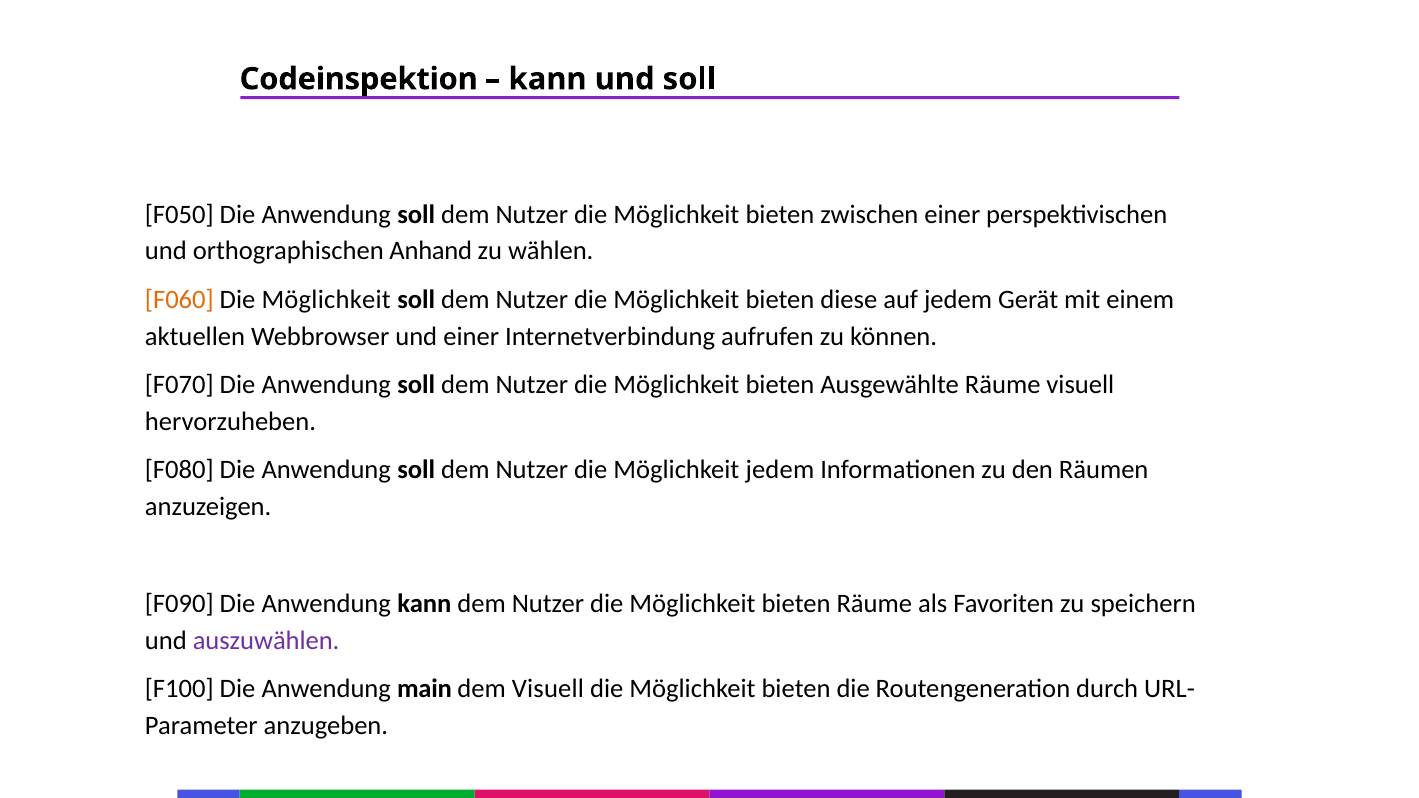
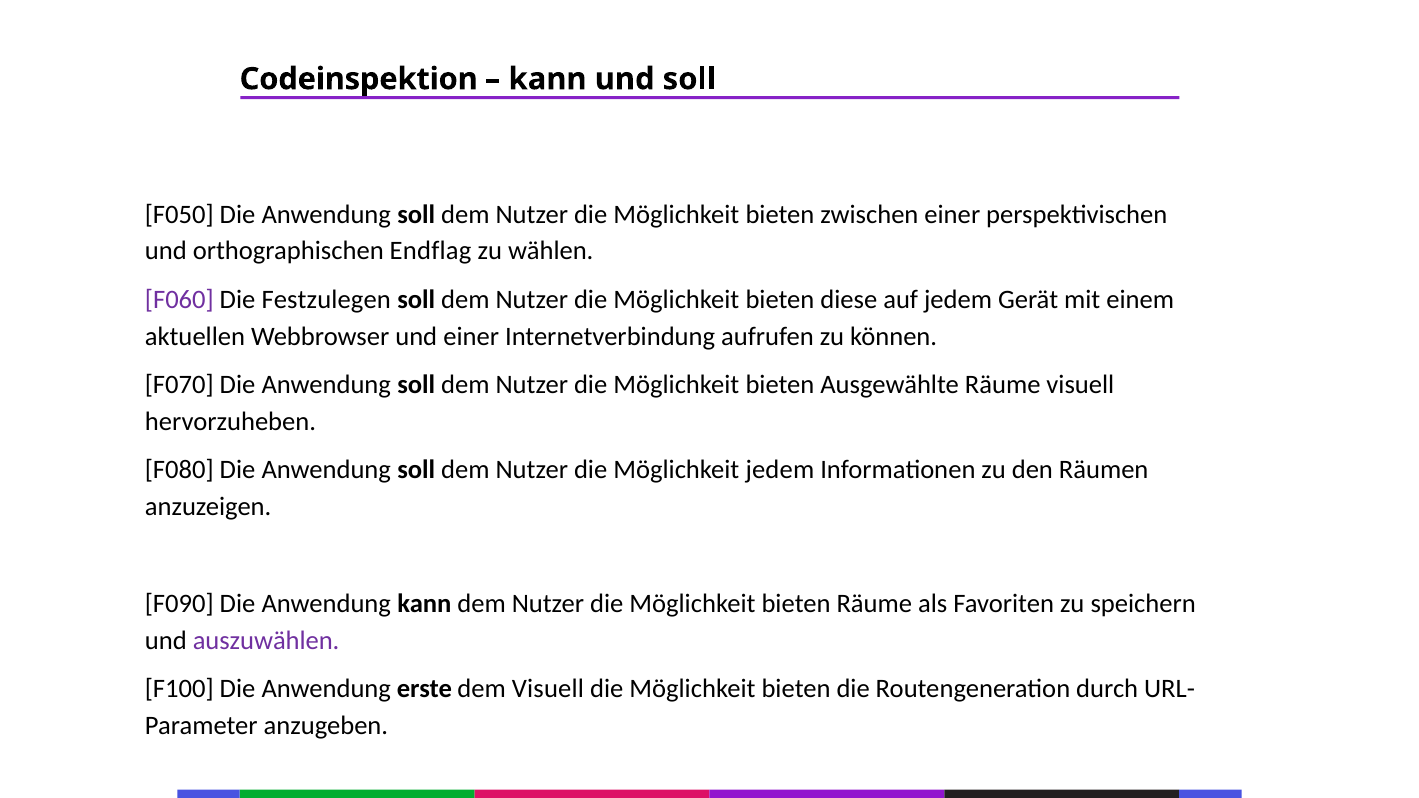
Anhand: Anhand -> Endflag
F060 colour: orange -> purple
Möglichkeit at (326, 300): Möglichkeit -> Festzulegen
main: main -> erste
